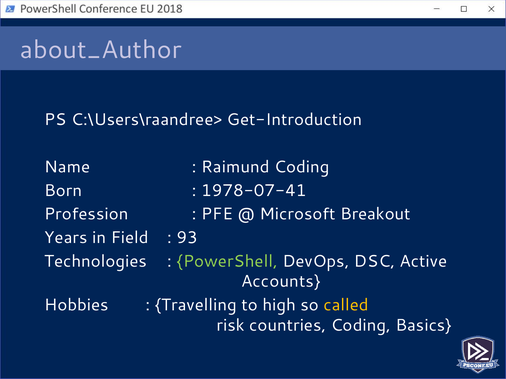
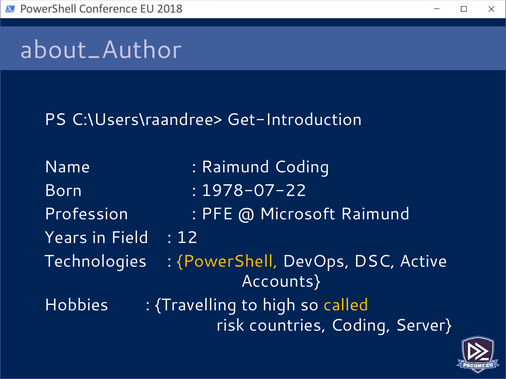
1978-07-41: 1978-07-41 -> 1978-07-22
Microsoft Breakout: Breakout -> Raimund
93: 93 -> 12
PowerShell colour: light green -> yellow
Basics: Basics -> Server
